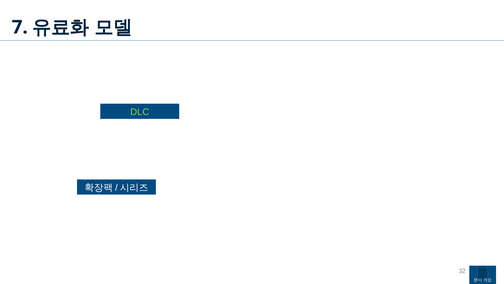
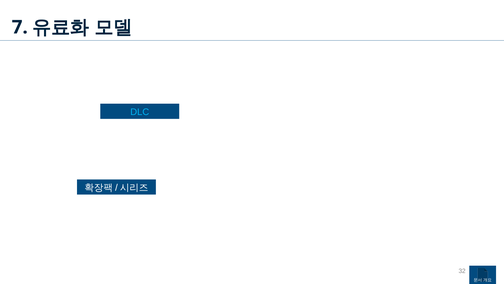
DLC colour: light green -> light blue
